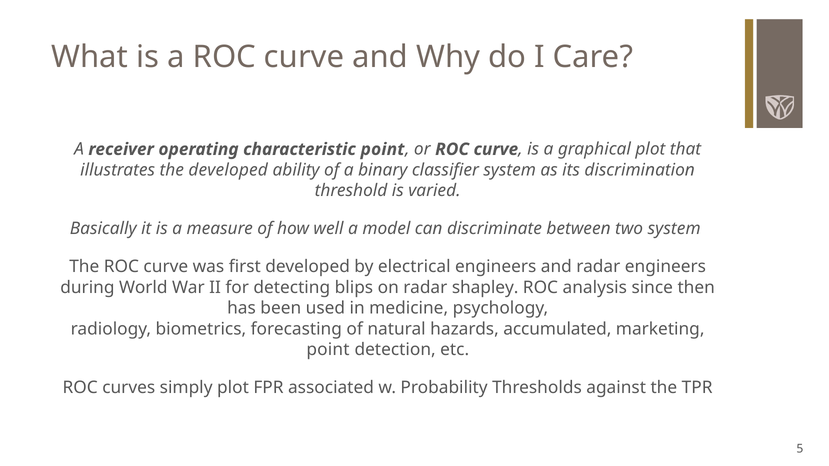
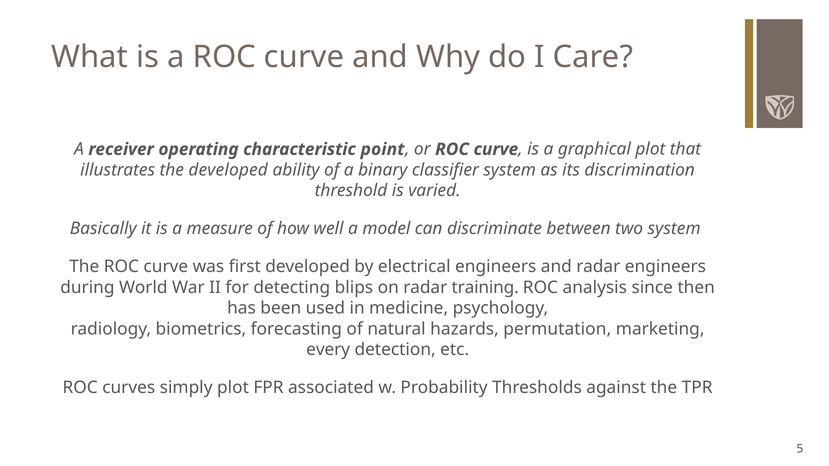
shapley: shapley -> training
accumulated: accumulated -> permutation
point at (328, 350): point -> every
